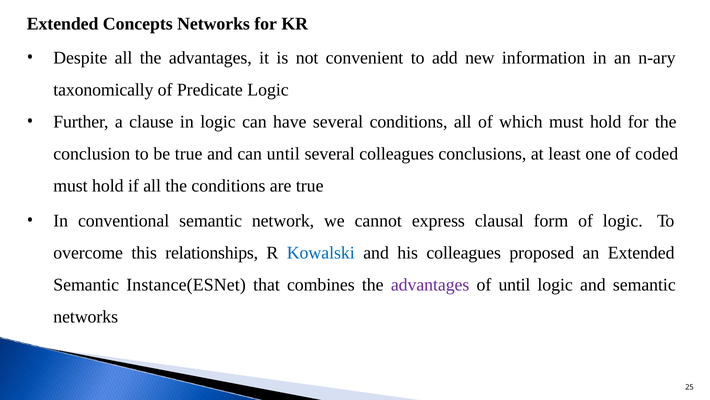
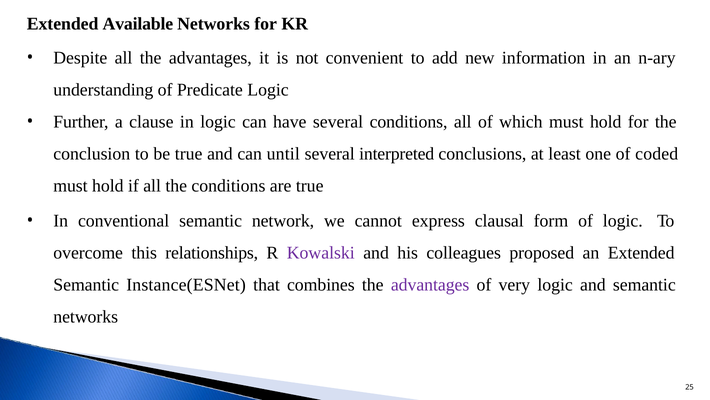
Concepts: Concepts -> Available
taxonomically: taxonomically -> understanding
several colleagues: colleagues -> interpreted
Kowalski colour: blue -> purple
of until: until -> very
